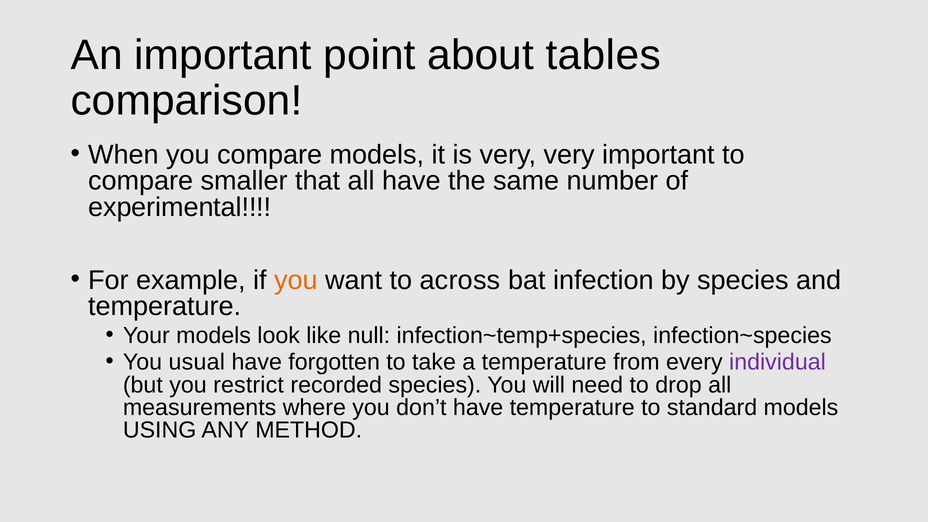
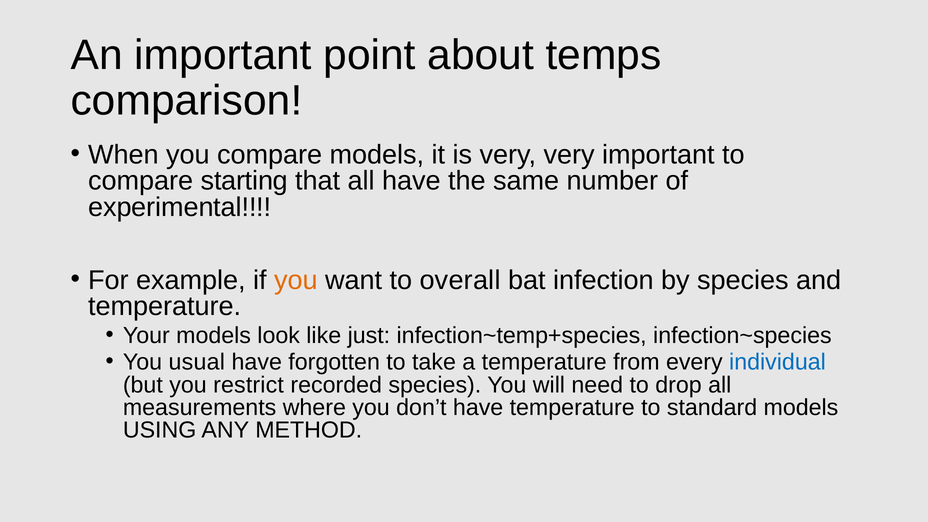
tables: tables -> temps
smaller: smaller -> starting
across: across -> overall
null: null -> just
individual colour: purple -> blue
